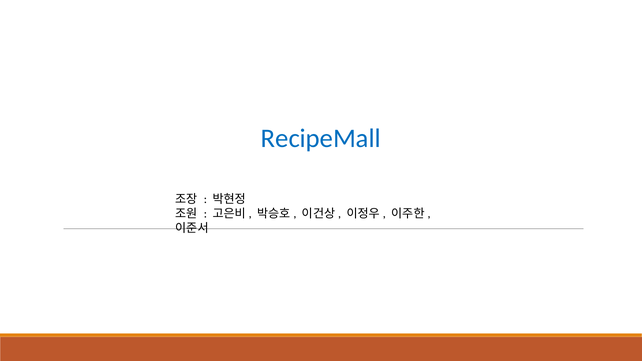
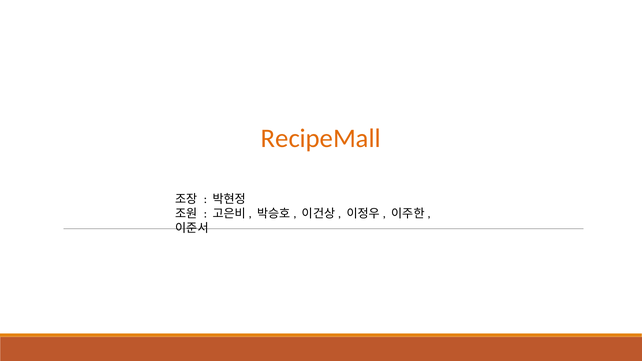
RecipeMall colour: blue -> orange
